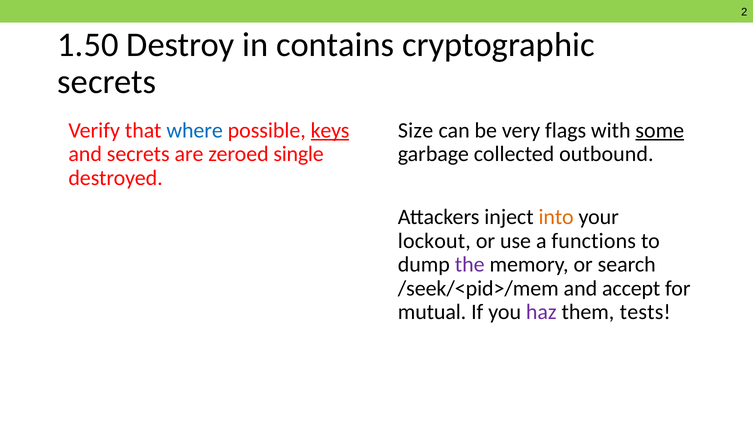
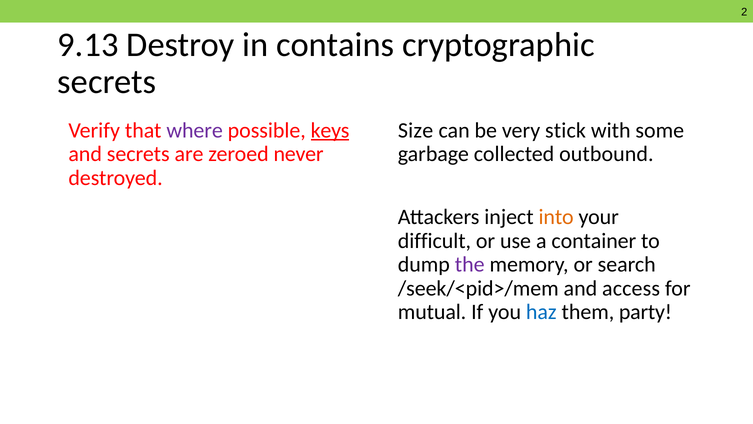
1.50: 1.50 -> 9.13
where colour: blue -> purple
flags: flags -> stick
some underline: present -> none
single: single -> never
lockout: lockout -> difficult
functions: functions -> container
accept: accept -> access
haz colour: purple -> blue
tests: tests -> party
